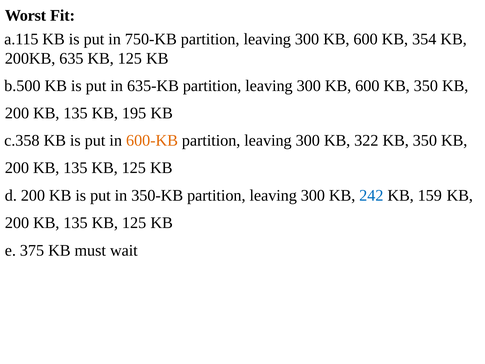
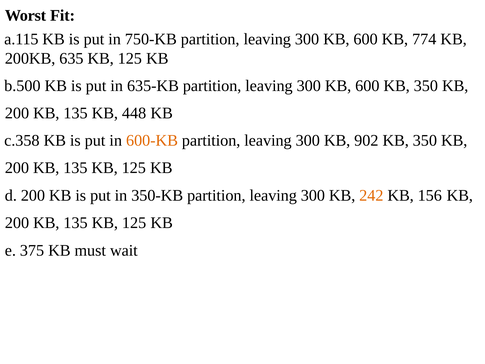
354: 354 -> 774
195: 195 -> 448
322: 322 -> 902
242 colour: blue -> orange
159: 159 -> 156
